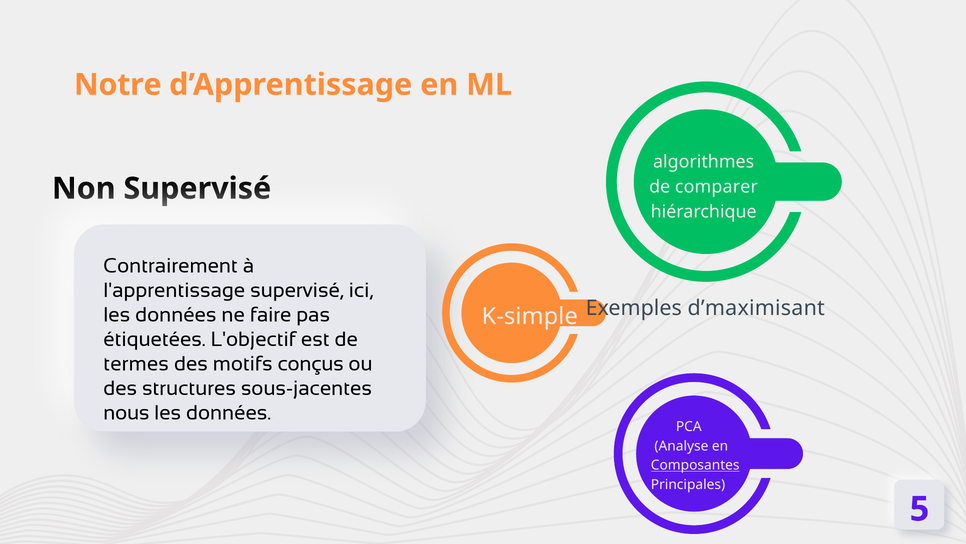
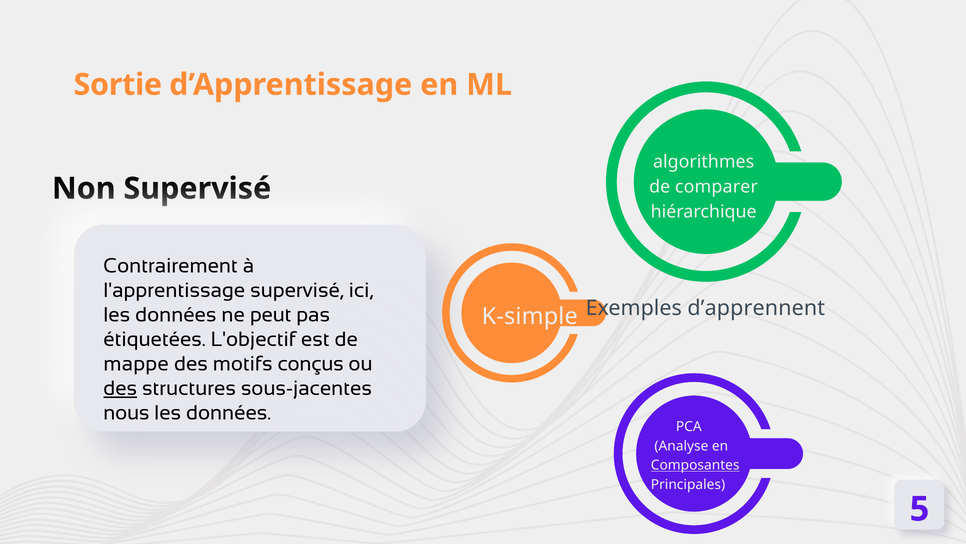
Notre: Notre -> Sortie
faire: faire -> peut
d’maximisant: d’maximisant -> d’apprennent
termes: termes -> mappe
des at (120, 388) underline: none -> present
